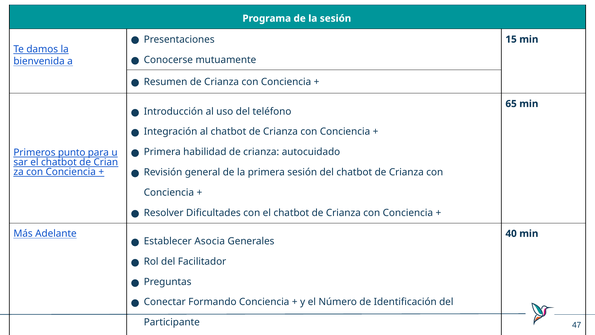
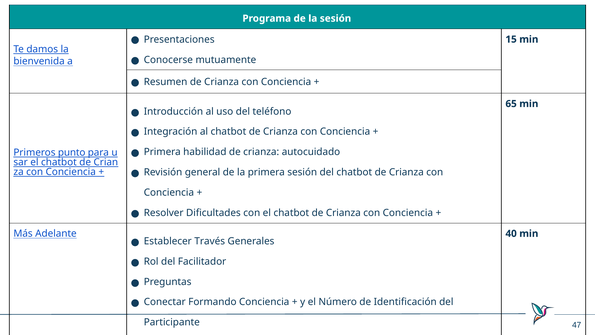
Asocia: Asocia -> Través
